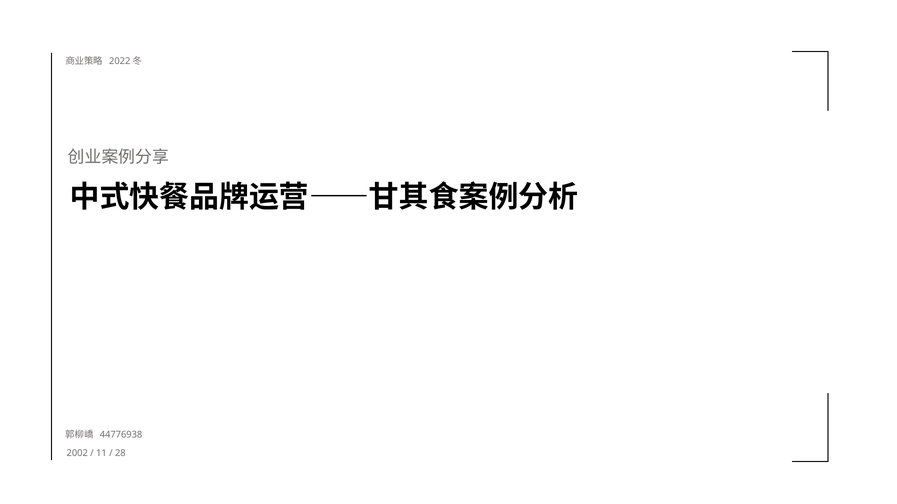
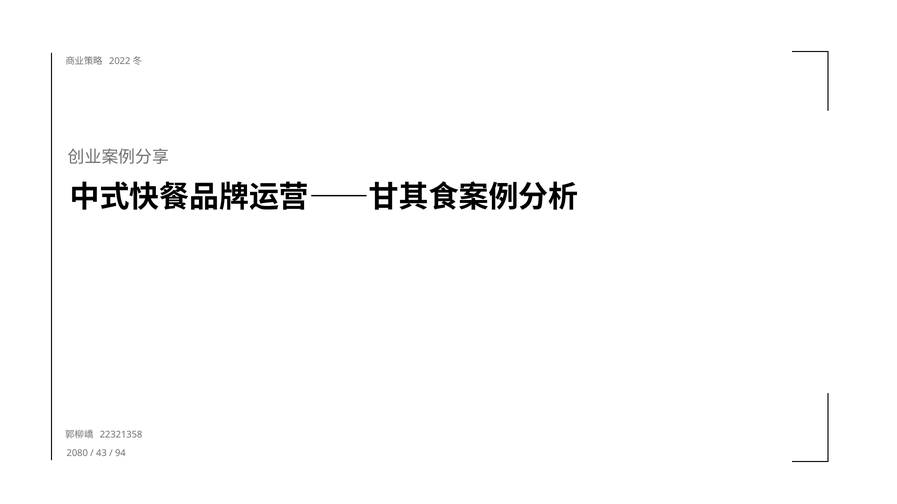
44776938: 44776938 -> 22321358
2002: 2002 -> 2080
11: 11 -> 43
28: 28 -> 94
